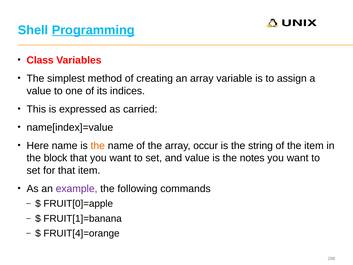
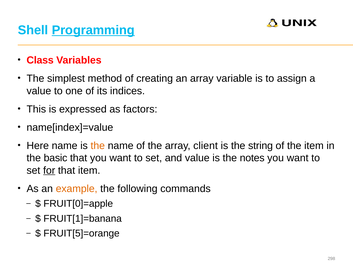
carried: carried -> factors
occur: occur -> client
block: block -> basic
for underline: none -> present
example colour: purple -> orange
FRUIT[4]=orange: FRUIT[4]=orange -> FRUIT[5]=orange
